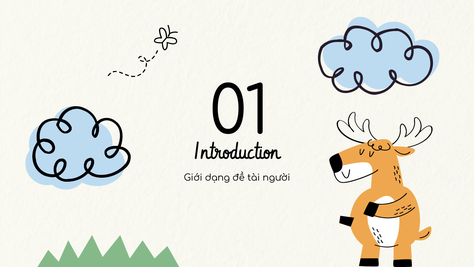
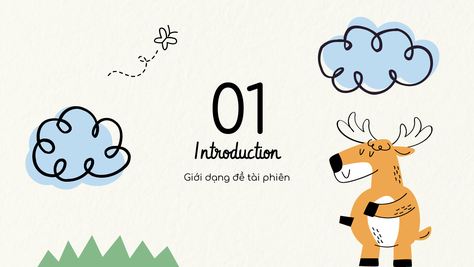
người: người -> phiên
